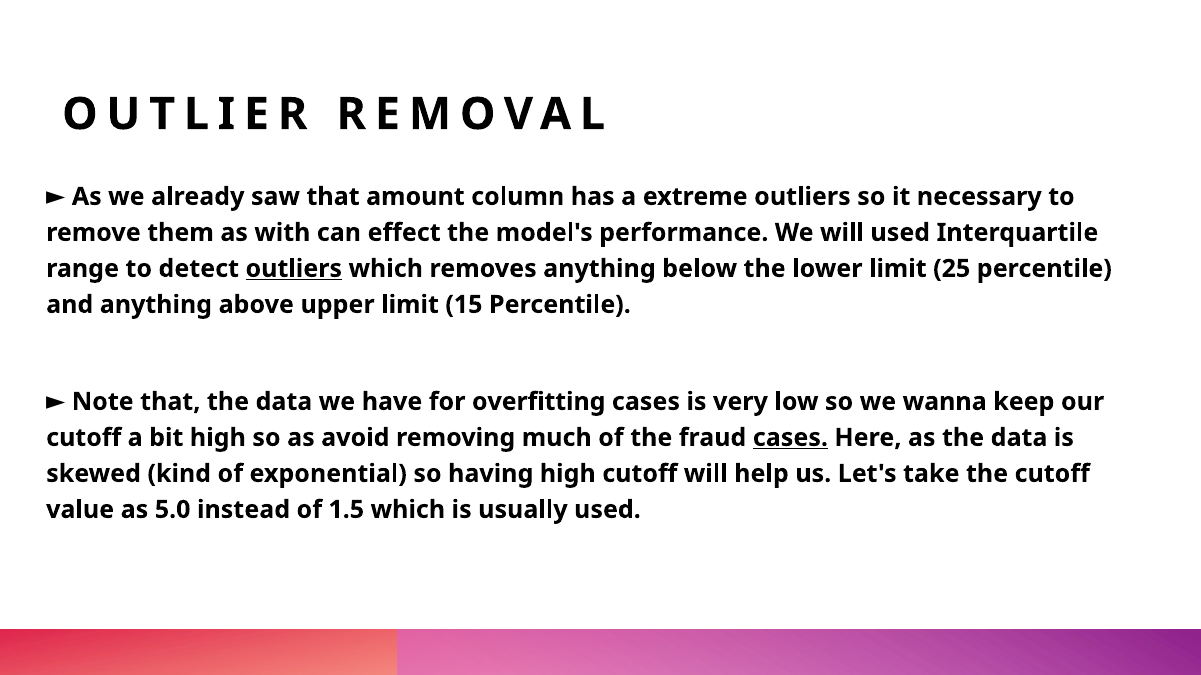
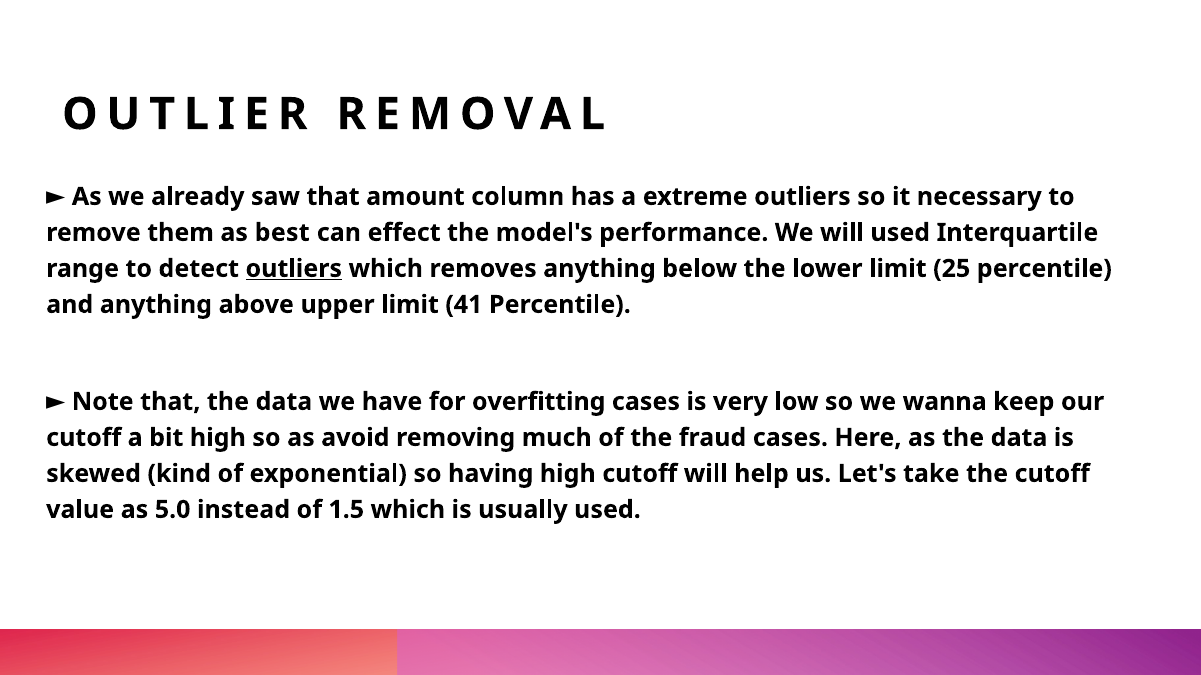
with: with -> best
15: 15 -> 41
cases at (790, 438) underline: present -> none
